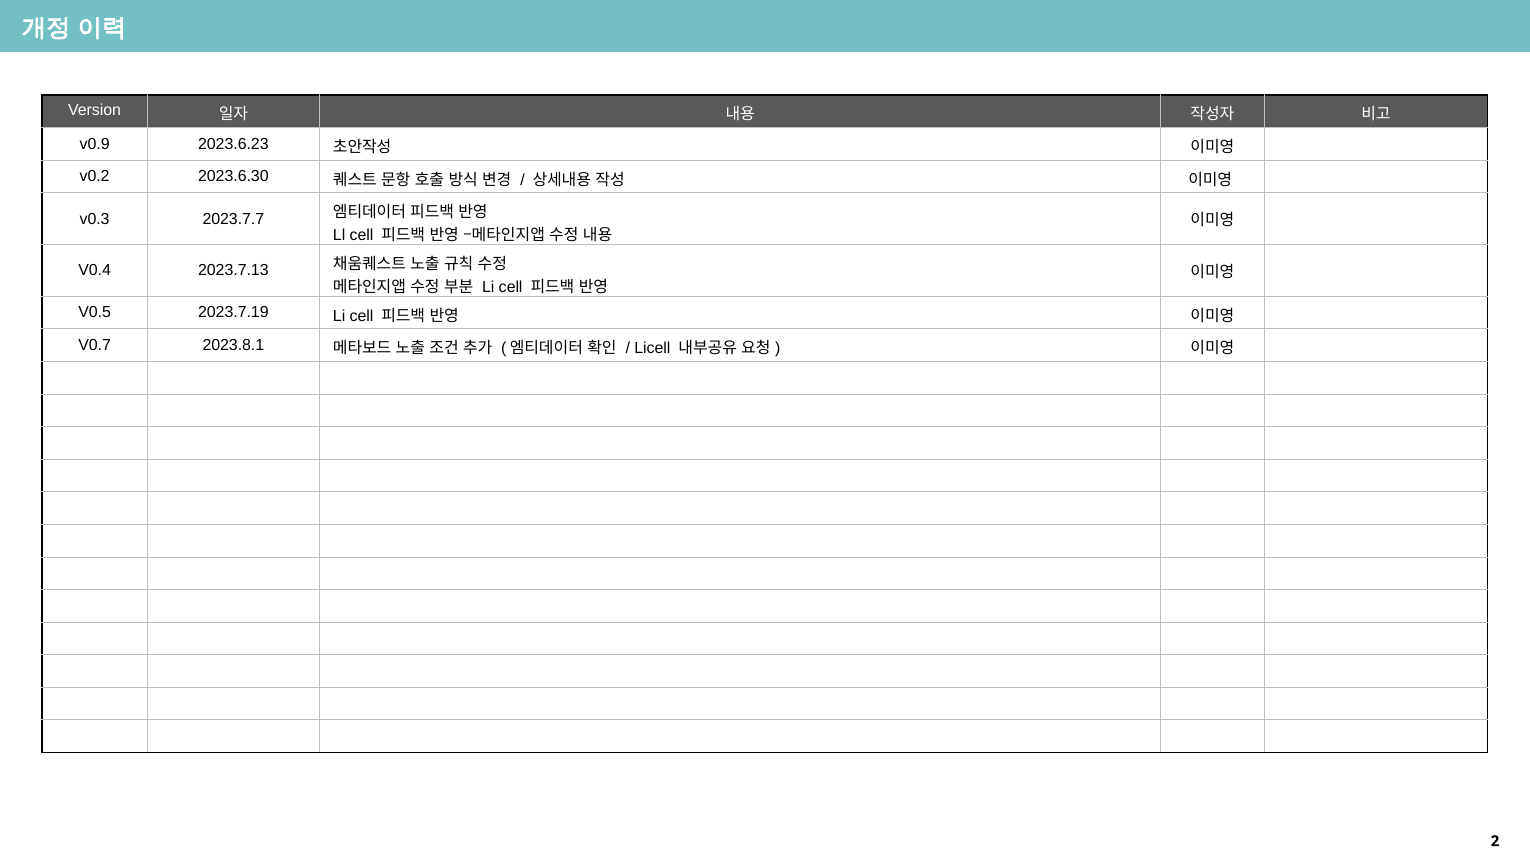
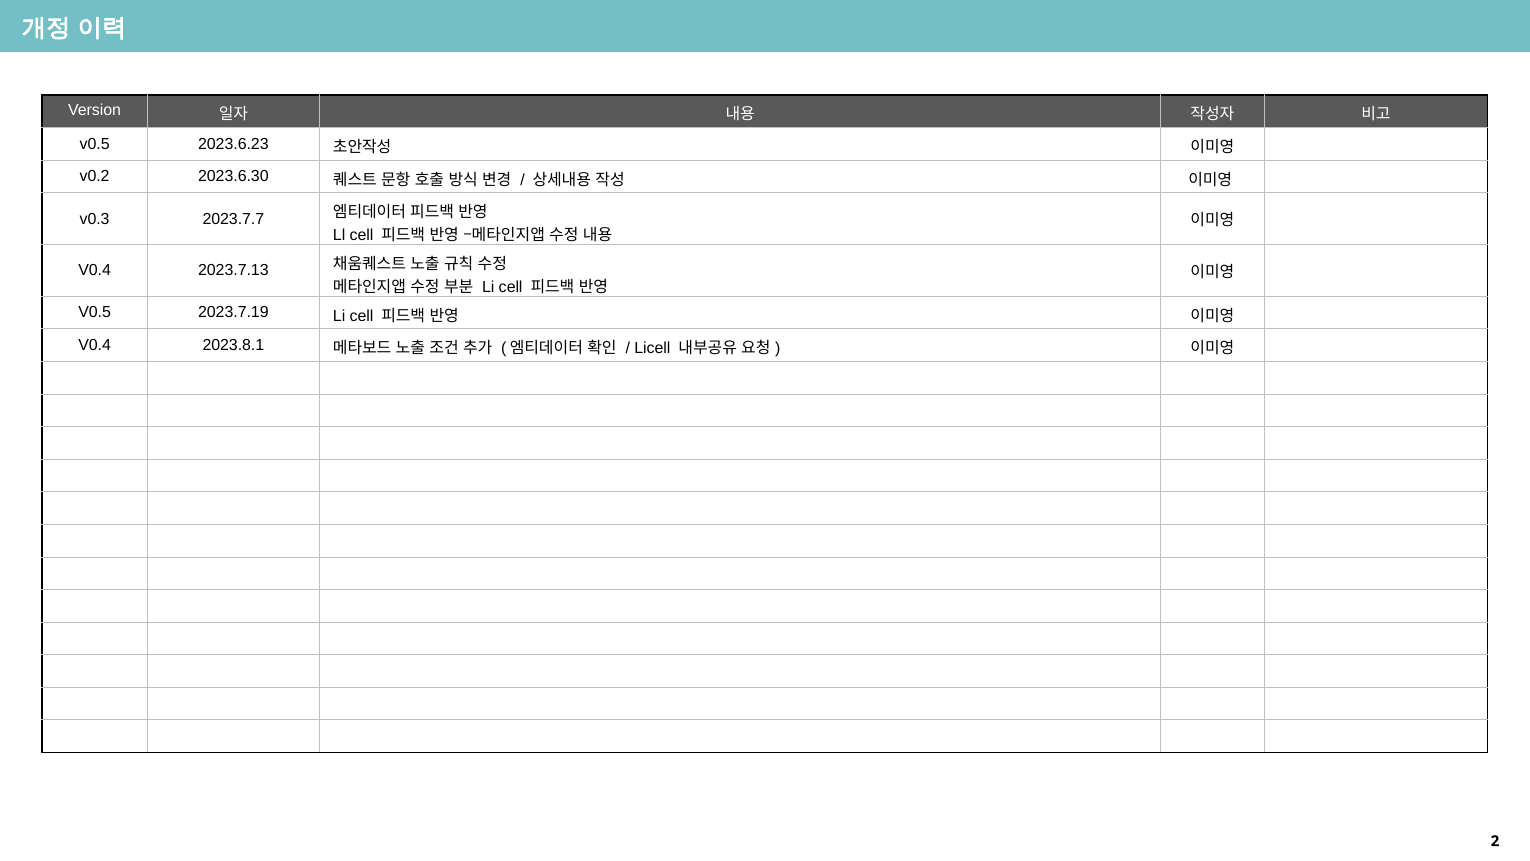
v0.9 at (95, 144): v0.9 -> v0.5
V0.7 at (95, 345): V0.7 -> V0.4
